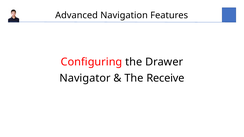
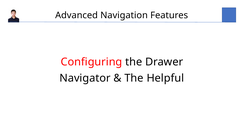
Receive: Receive -> Helpful
